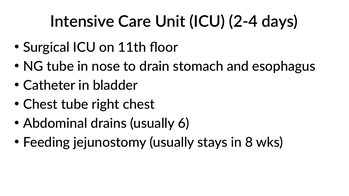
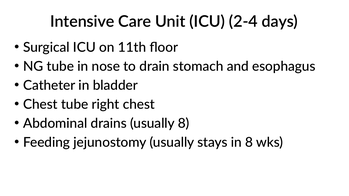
usually 6: 6 -> 8
